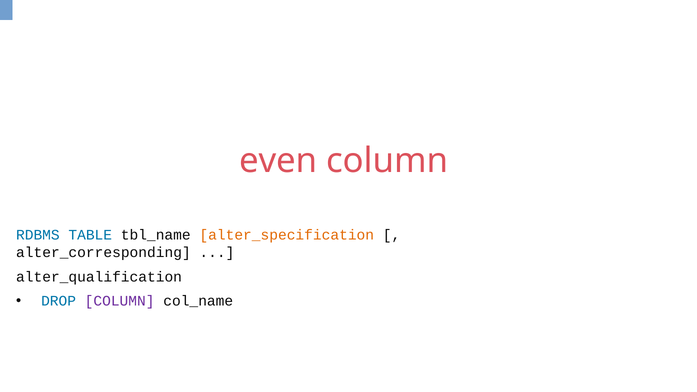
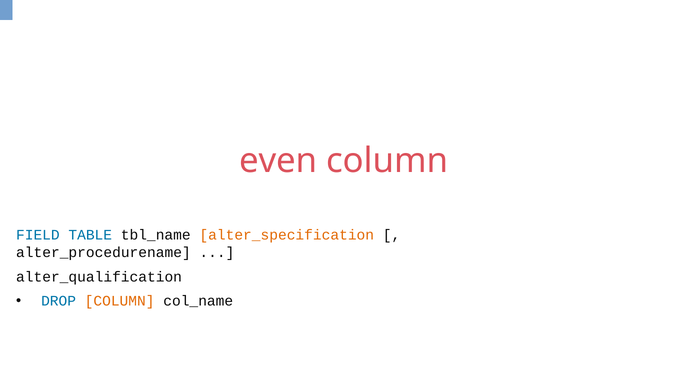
RDBMS: RDBMS -> FIELD
alter_corresponding: alter_corresponding -> alter_procedurename
COLUMN at (120, 301) colour: purple -> orange
